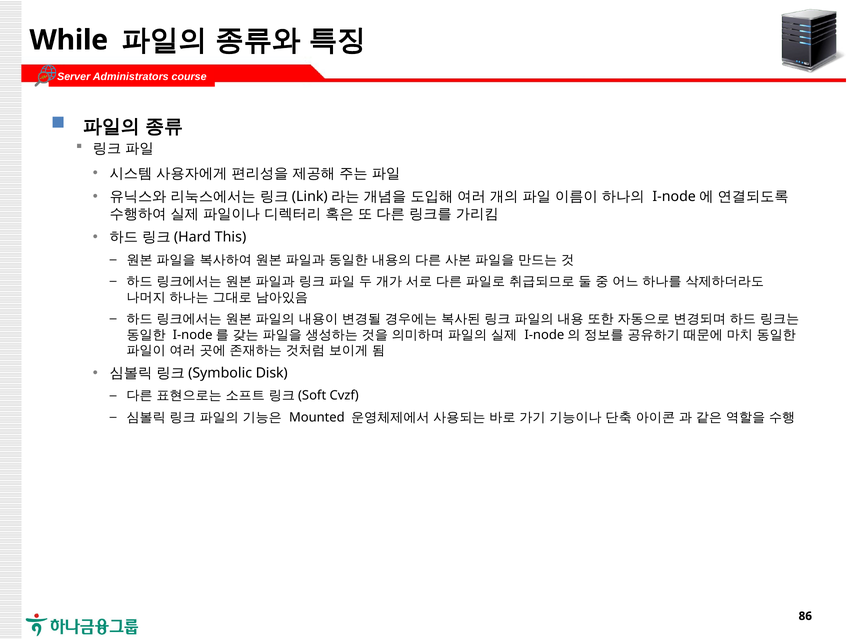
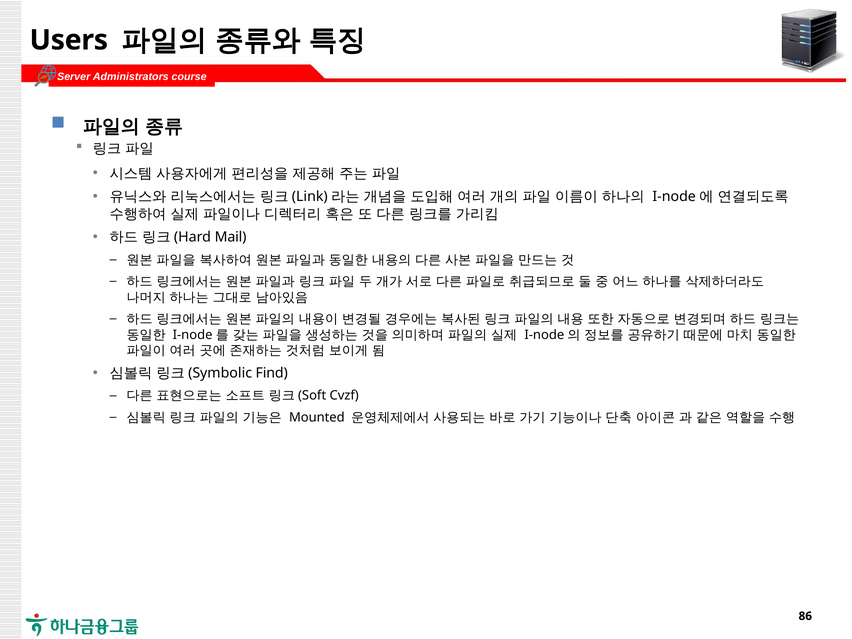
While: While -> Users
This: This -> Mail
Disk: Disk -> Find
